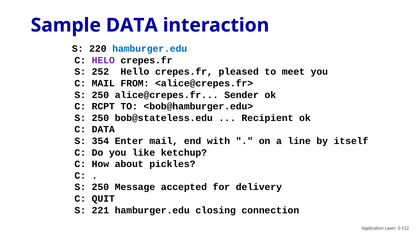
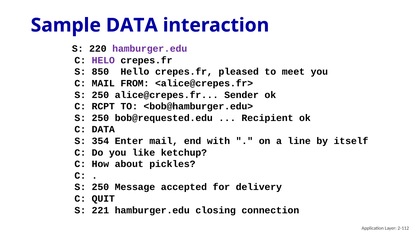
hamburger.edu at (150, 49) colour: blue -> purple
252: 252 -> 850
bob@stateless.edu: bob@stateless.edu -> bob@requested.edu
